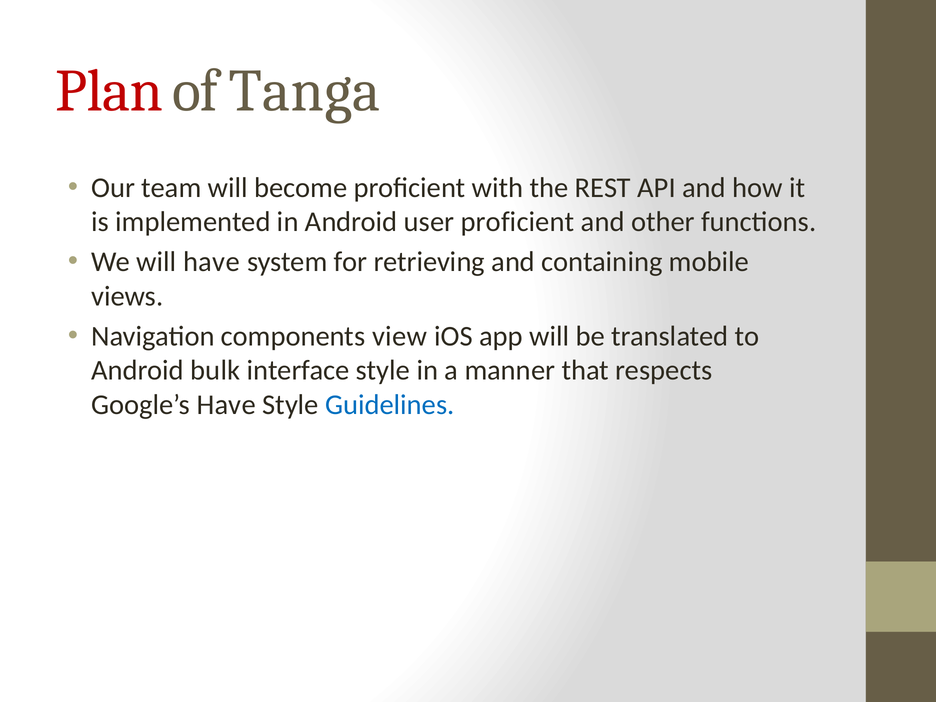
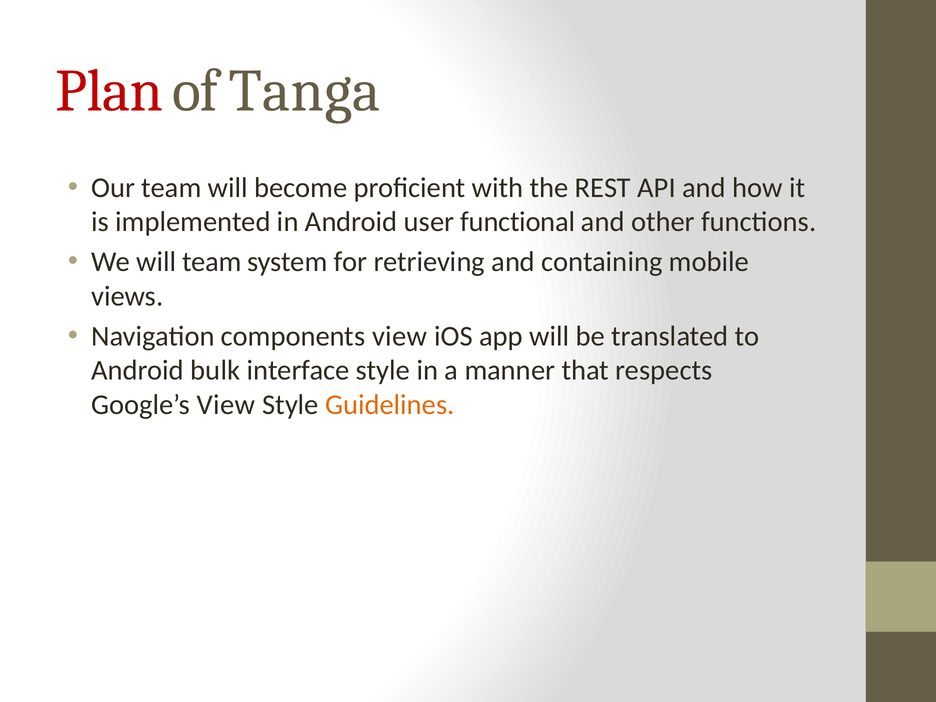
user proficient: proficient -> functional
will have: have -> team
Google’s Have: Have -> View
Guidelines colour: blue -> orange
